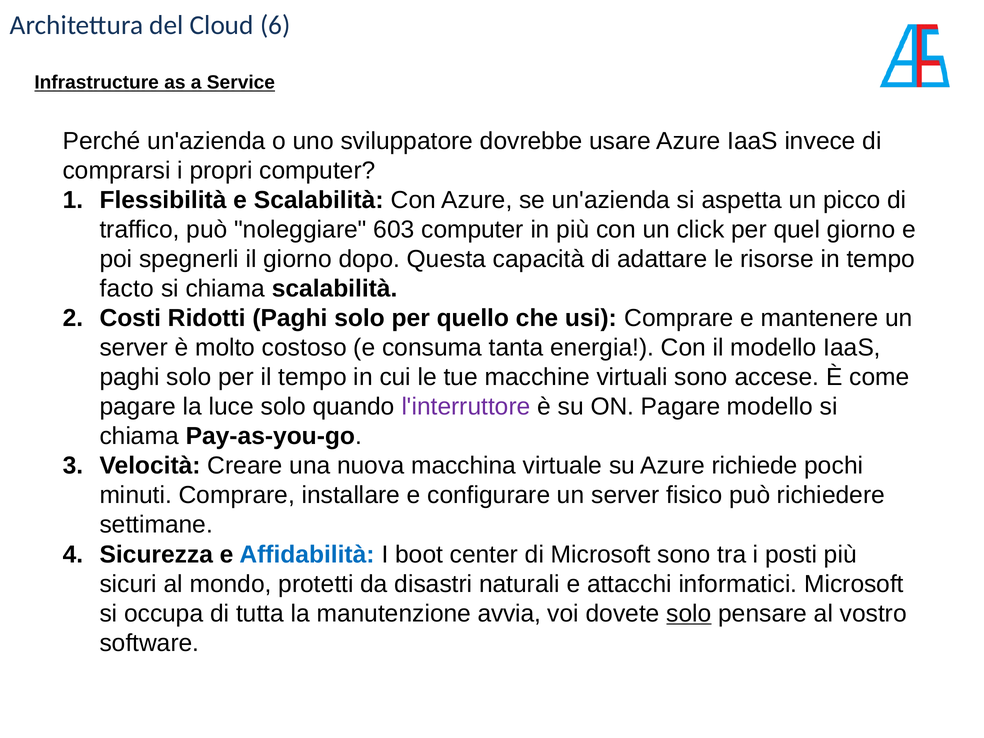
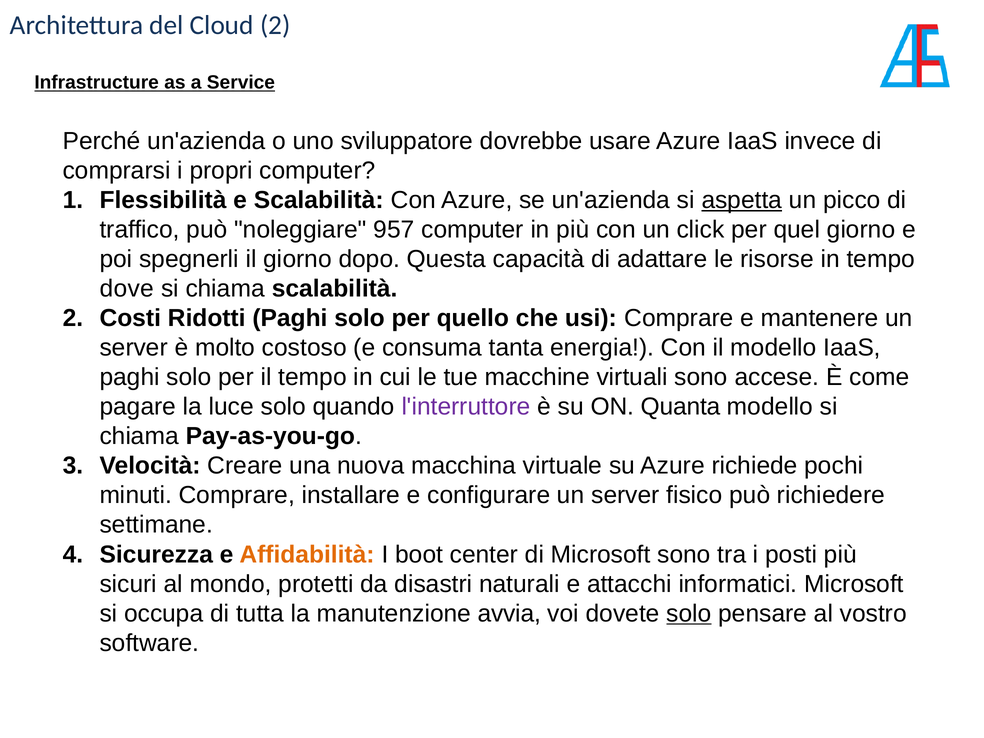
Cloud 6: 6 -> 2
aspetta underline: none -> present
603: 603 -> 957
facto: facto -> dove
ON Pagare: Pagare -> Quanta
Affidabilità colour: blue -> orange
